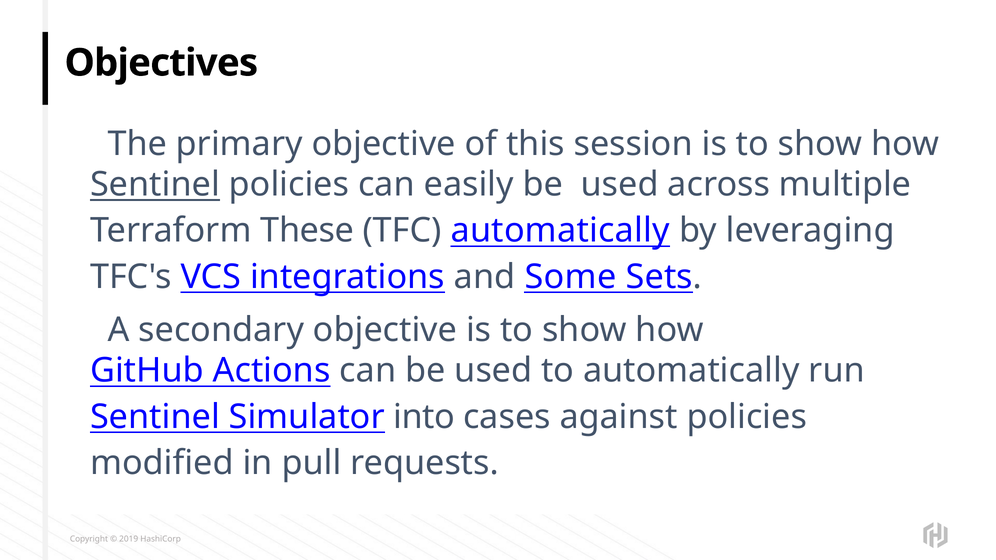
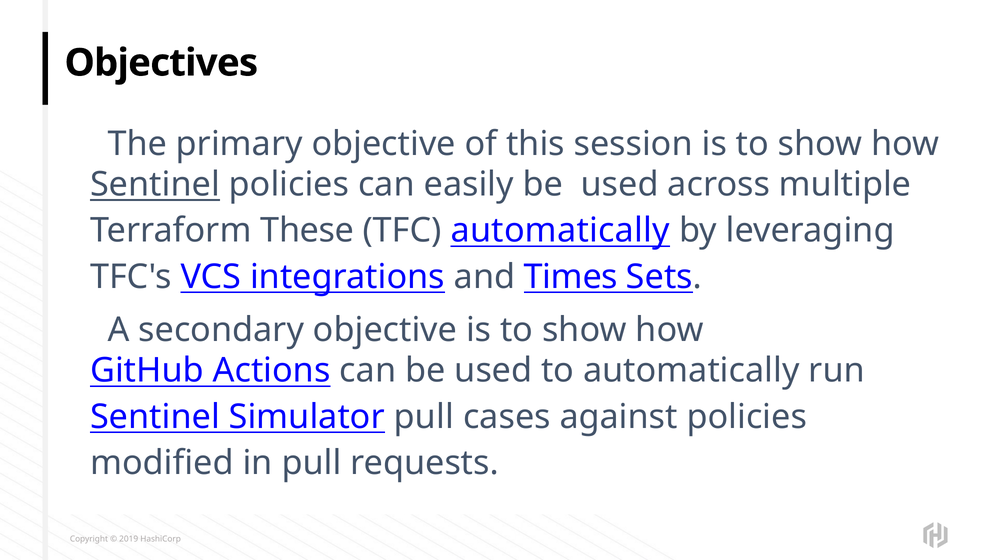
Some: Some -> Times
Simulator into: into -> pull
